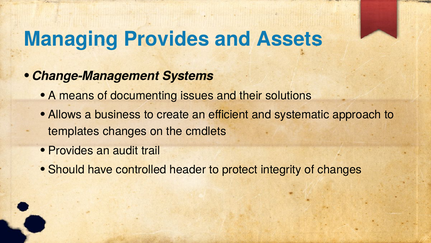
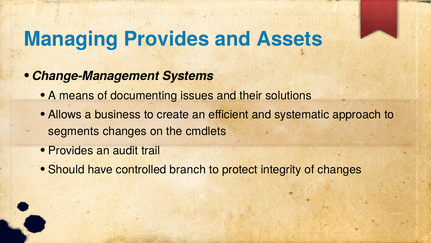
templates: templates -> segments
header: header -> branch
